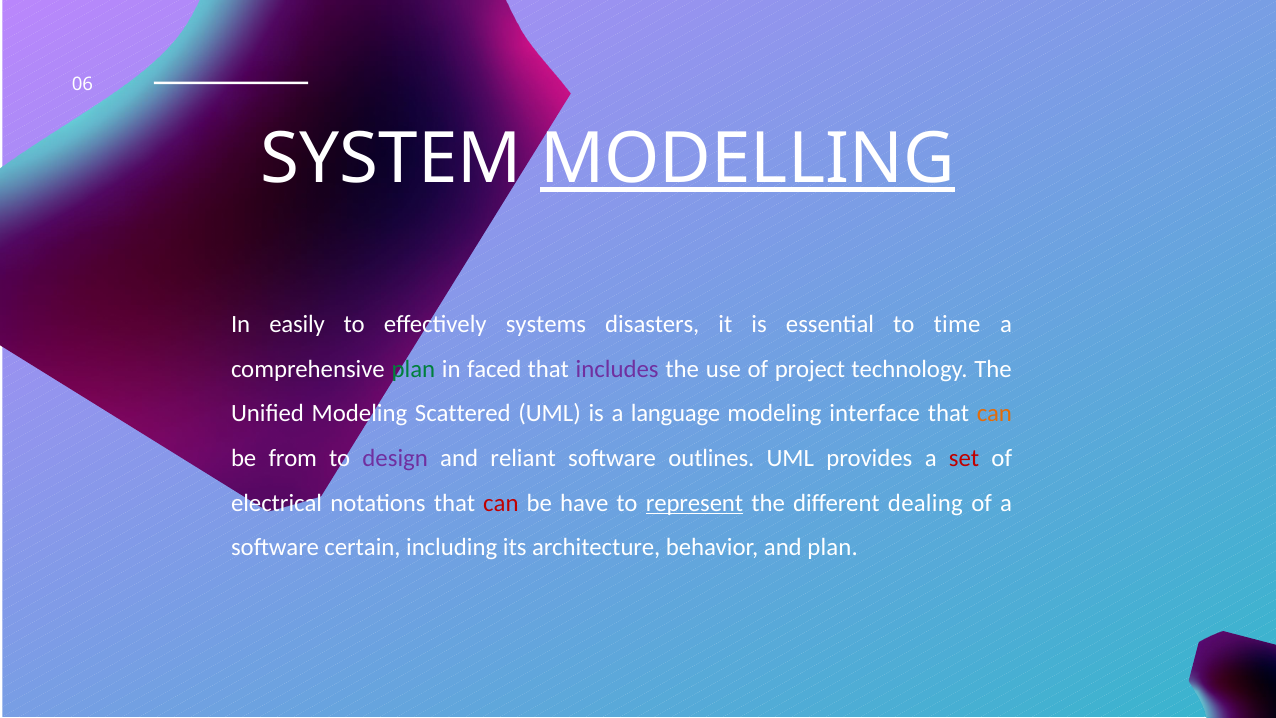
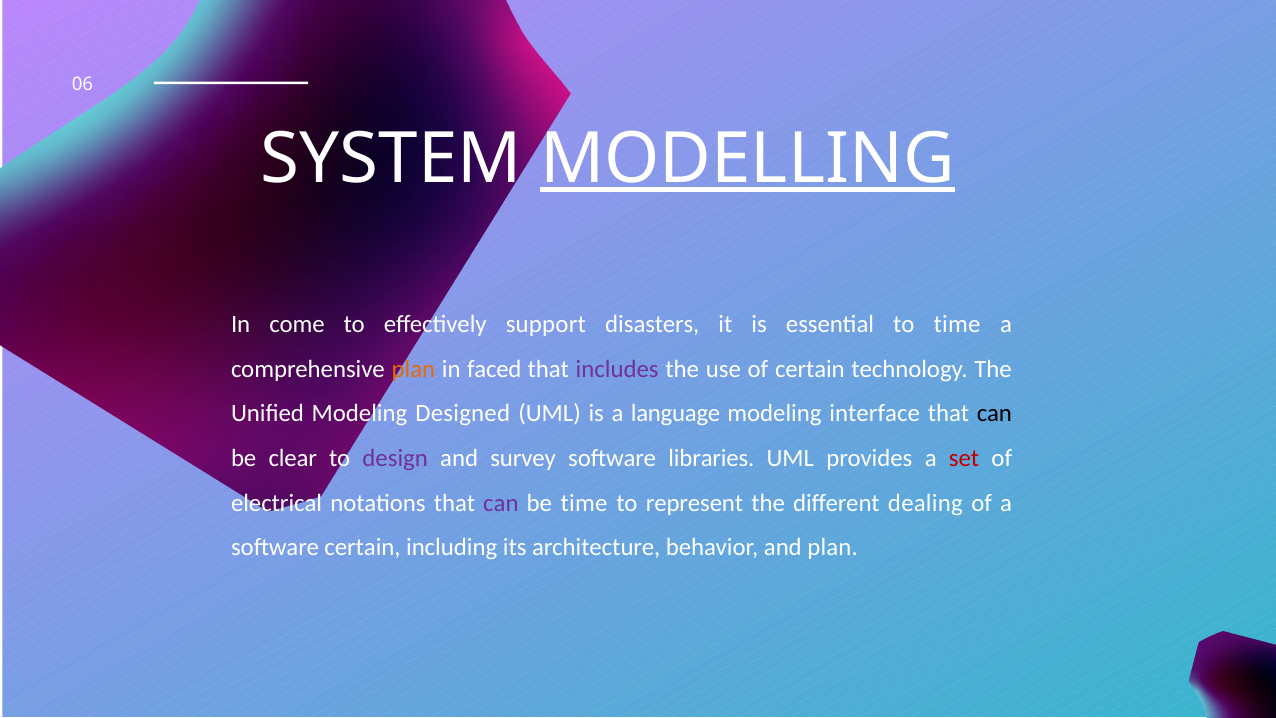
easily: easily -> come
systems: systems -> support
plan at (413, 369) colour: green -> orange
of project: project -> certain
Scattered: Scattered -> Designed
can at (994, 413) colour: orange -> black
from: from -> clear
reliant: reliant -> survey
outlines: outlines -> libraries
can at (501, 503) colour: red -> purple
be have: have -> time
represent underline: present -> none
